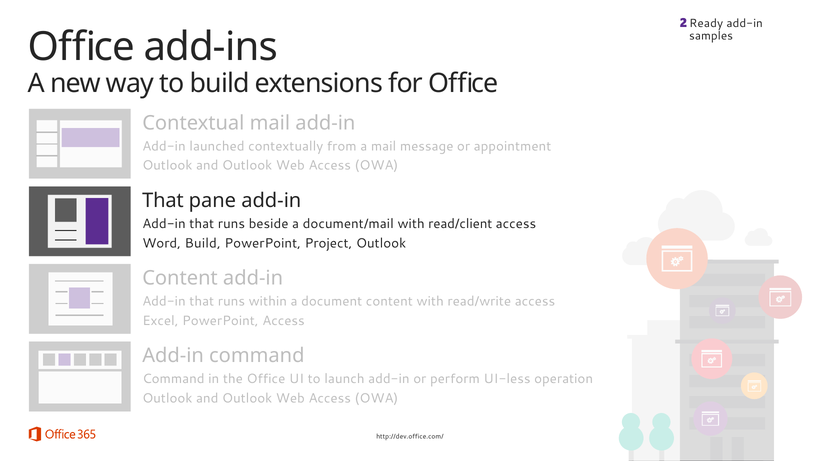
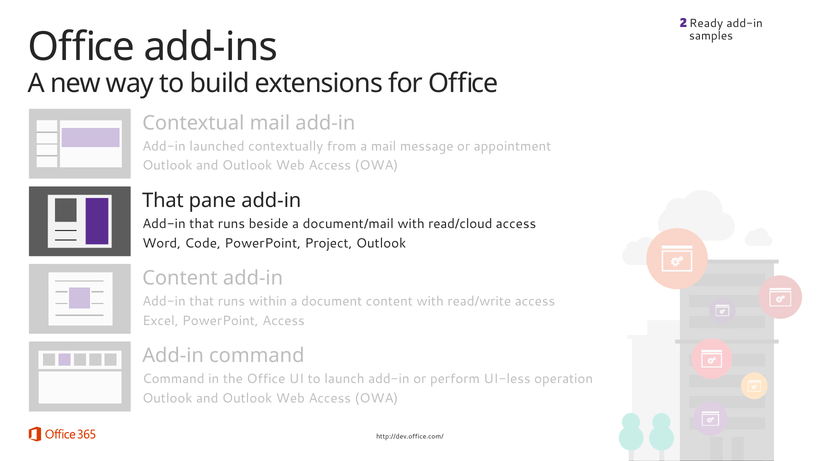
read/client: read/client -> read/cloud
Word Build: Build -> Code
